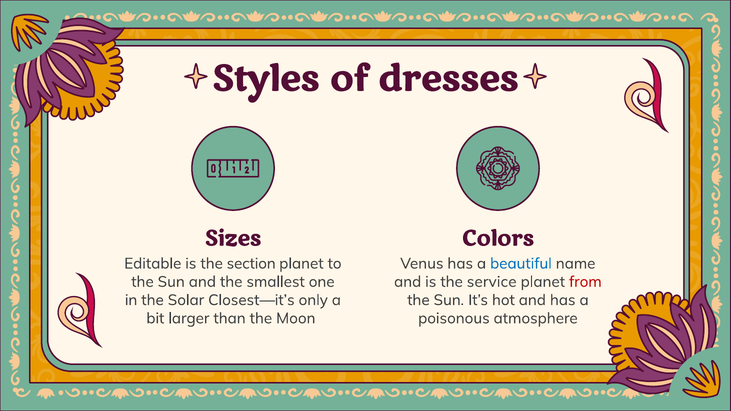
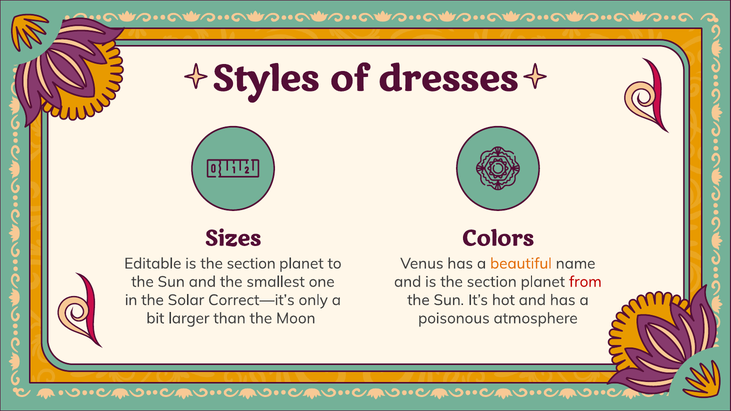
beautiful colour: blue -> orange
and is the service: service -> section
Closest—it’s: Closest—it’s -> Correct—it’s
